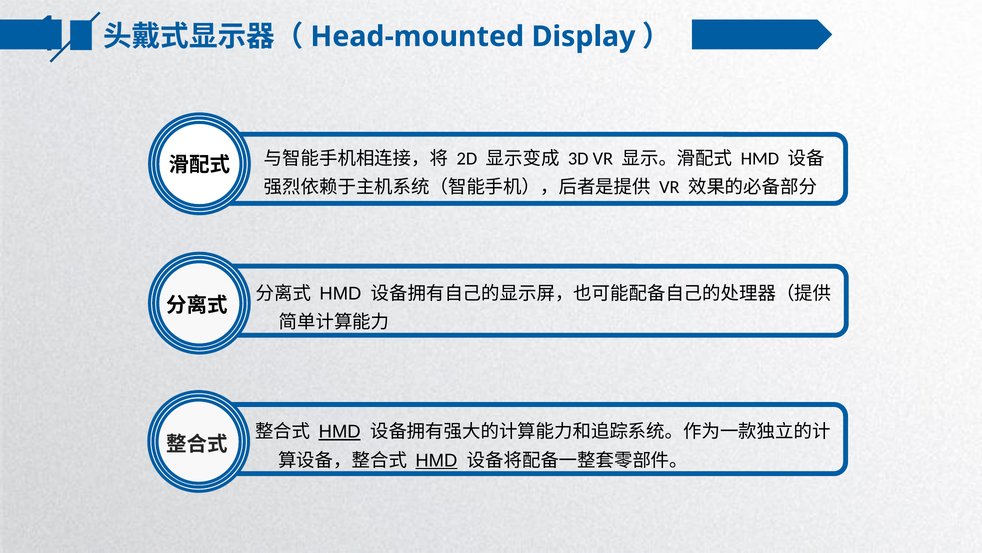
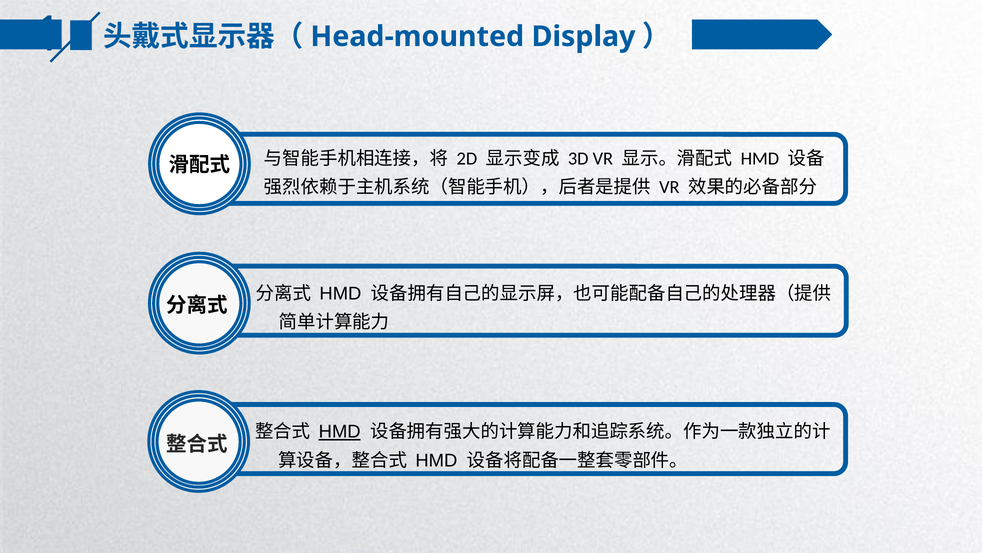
HMD at (436, 460) underline: present -> none
